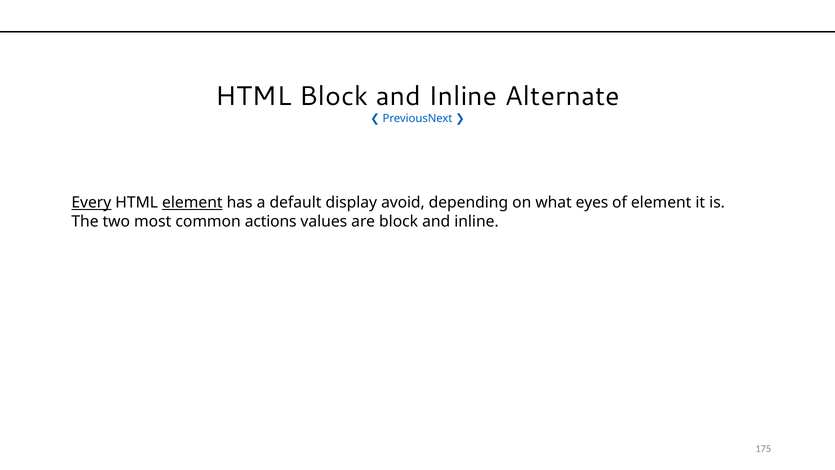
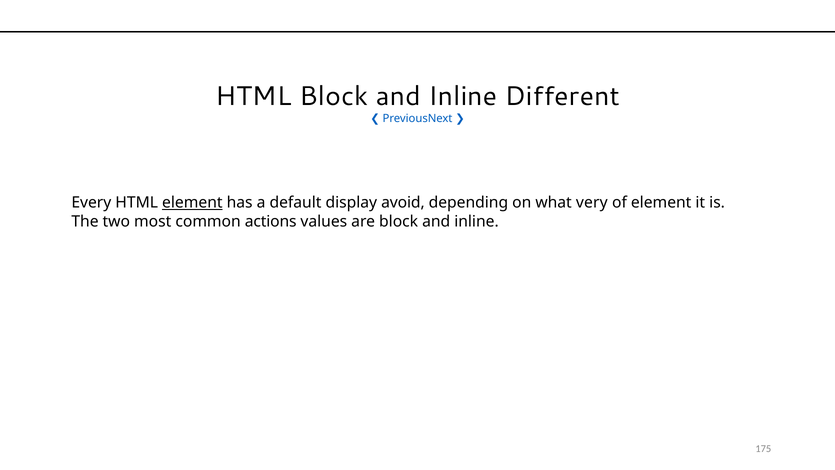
Alternate: Alternate -> Different
Every underline: present -> none
eyes: eyes -> very
